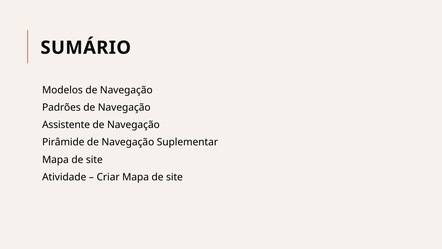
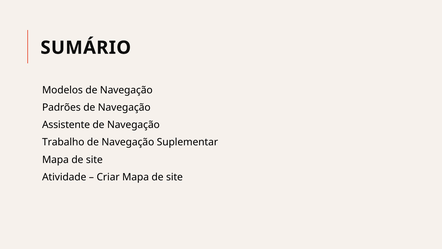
Pirâmide: Pirâmide -> Trabalho
